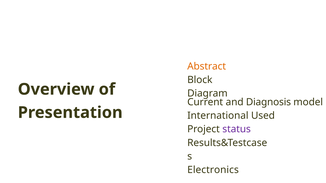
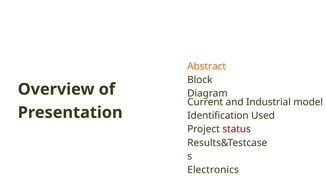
Diagnosis: Diagnosis -> Industrial
International: International -> Identification
status colour: purple -> red
